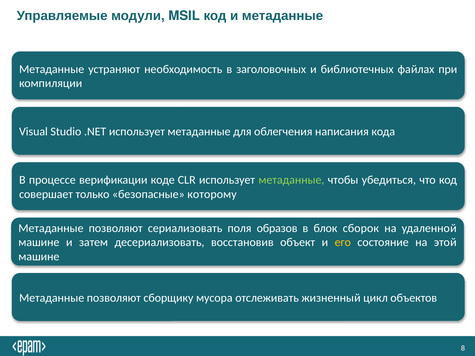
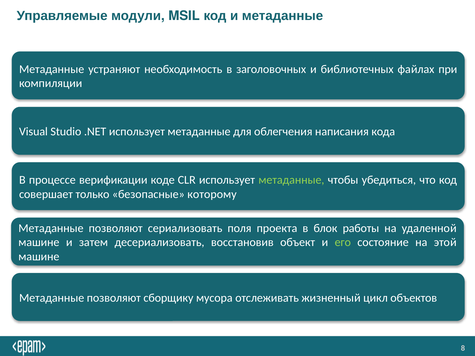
образов: образов -> проекта
сборок: сборок -> работы
его colour: yellow -> light green
